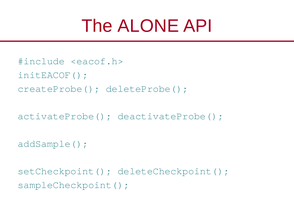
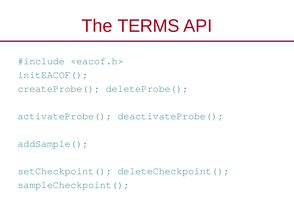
ALONE: ALONE -> TERMS
